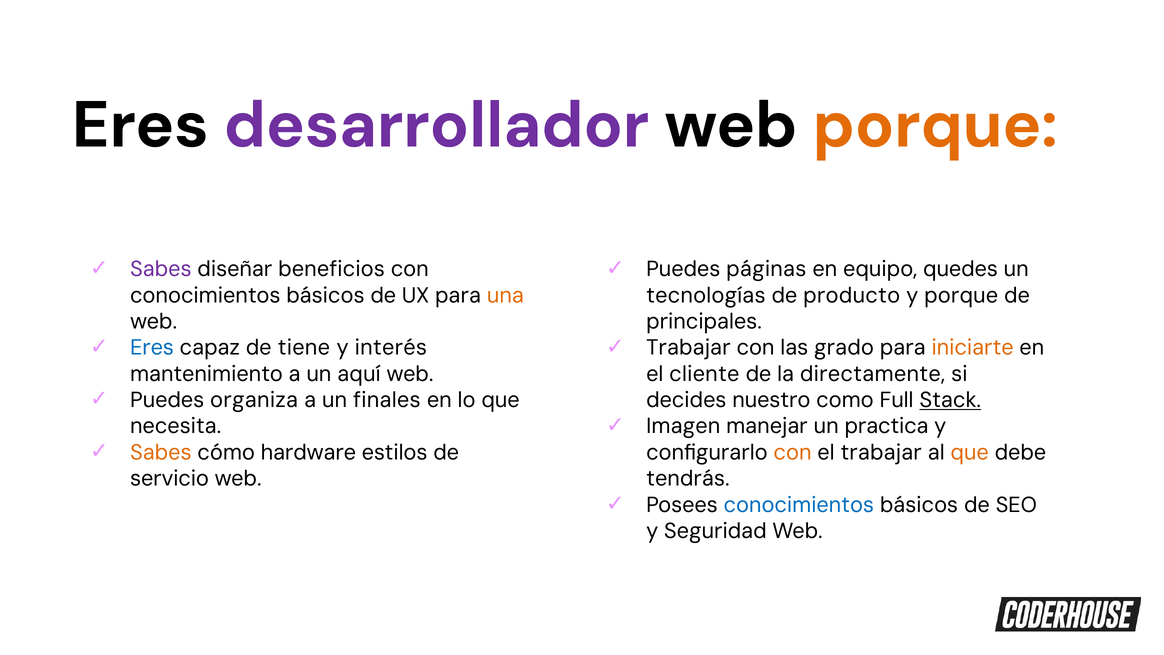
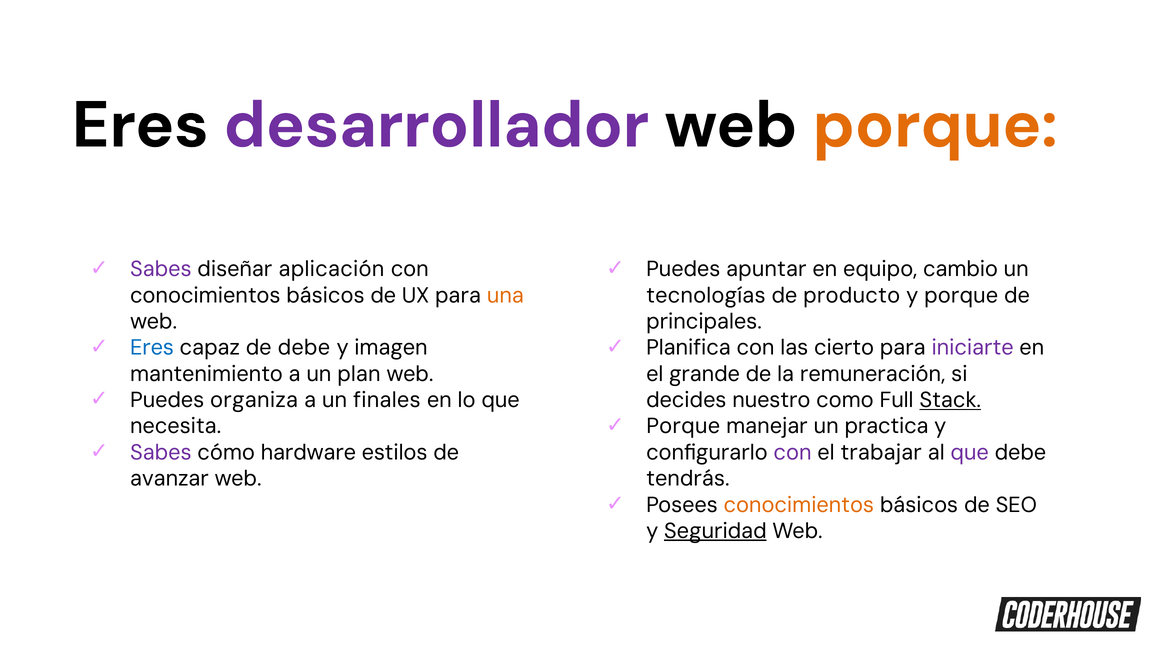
beneficios: beneficios -> aplicación
páginas: páginas -> apuntar
quedes: quedes -> cambio
de tiene: tiene -> debe
interés: interés -> imagen
Trabajar at (688, 348): Trabajar -> Planifica
grado: grado -> cierto
iniciarte colour: orange -> purple
aquí: aquí -> plan
cliente: cliente -> grande
directamente: directamente -> remuneración
Imagen at (683, 426): Imagen -> Porque
Sabes at (161, 452) colour: orange -> purple
con at (793, 452) colour: orange -> purple
que at (970, 452) colour: orange -> purple
servicio: servicio -> avanzar
conocimientos at (799, 505) colour: blue -> orange
Seguridad underline: none -> present
